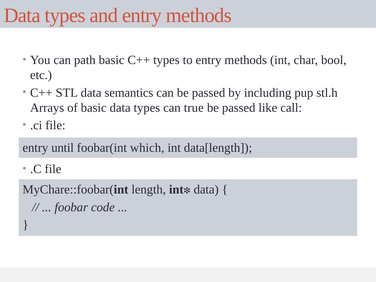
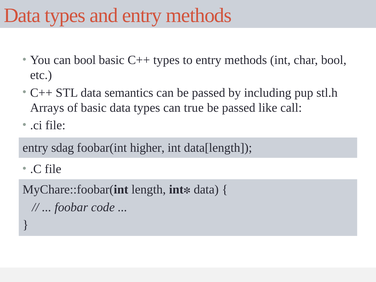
can path: path -> bool
until: until -> sdag
which: which -> higher
